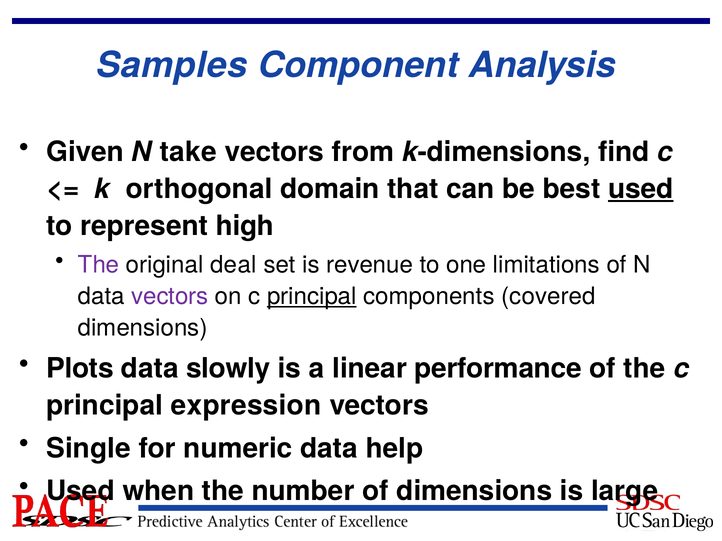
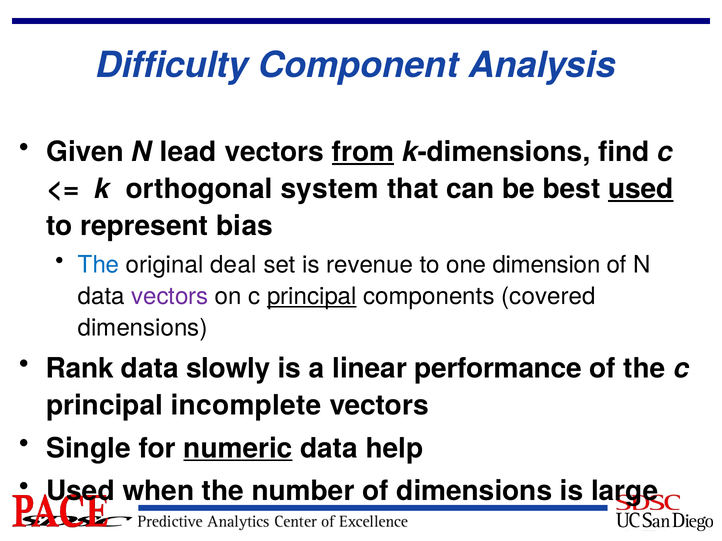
Samples: Samples -> Difficulty
take: take -> lead
from underline: none -> present
domain: domain -> system
high: high -> bias
The at (99, 265) colour: purple -> blue
limitations: limitations -> dimension
Plots: Plots -> Rank
expression: expression -> incomplete
numeric underline: none -> present
